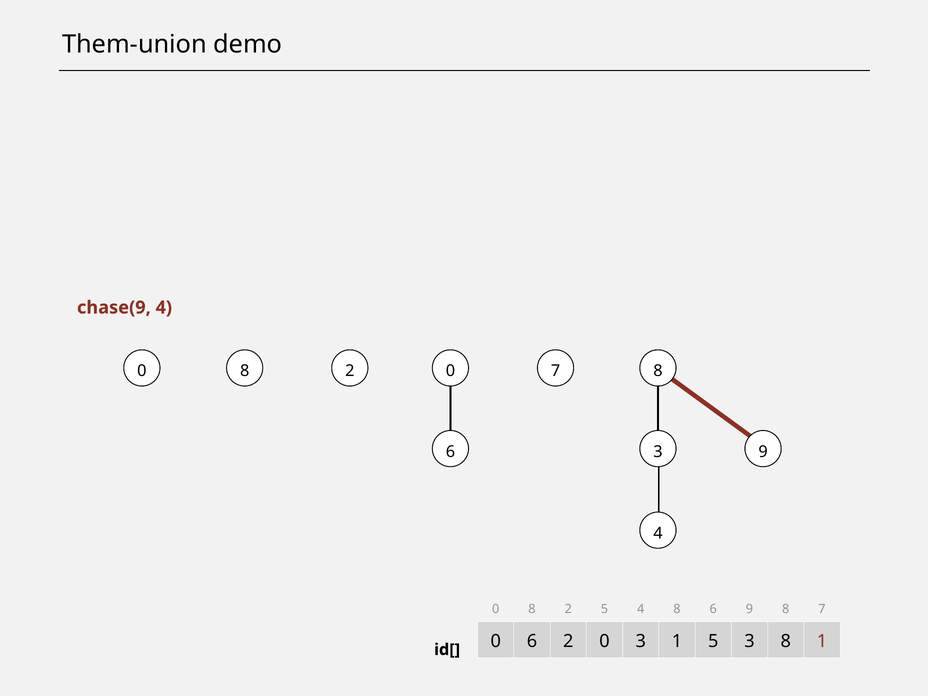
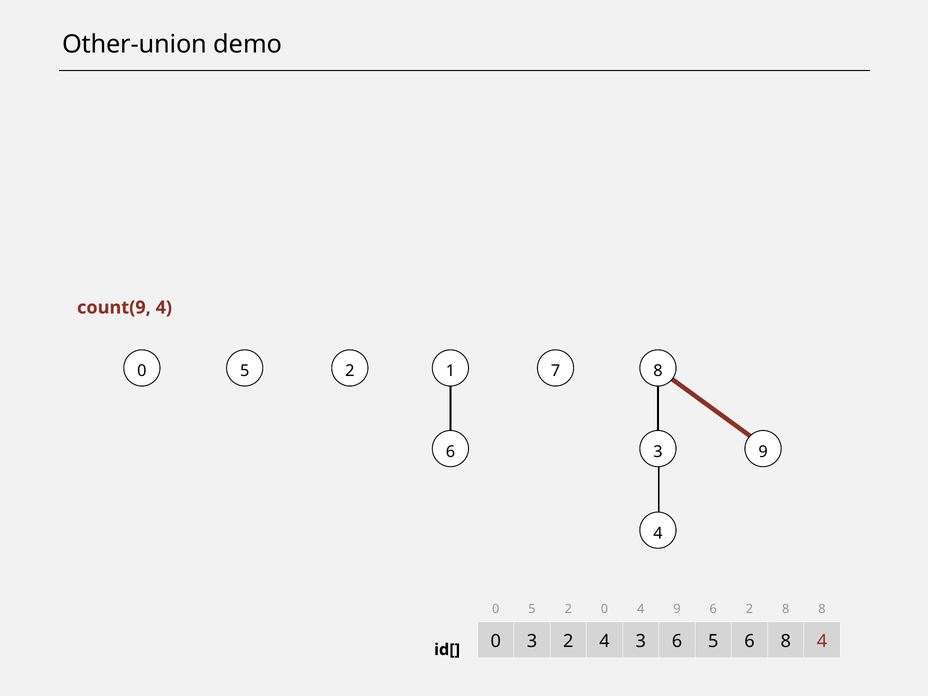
Them-union: Them-union -> Other-union
chase(9: chase(9 -> count(9
8 at (245, 371): 8 -> 5
0 at (450, 371): 0 -> 1
8 at (532, 609): 8 -> 5
2 5: 5 -> 0
8 at (677, 609): 8 -> 9
6 9: 9 -> 2
8 7: 7 -> 8
6 at (532, 641): 6 -> 3
0 at (604, 641): 0 -> 4
3 1: 1 -> 6
3 at (749, 641): 3 -> 6
8 1: 1 -> 4
